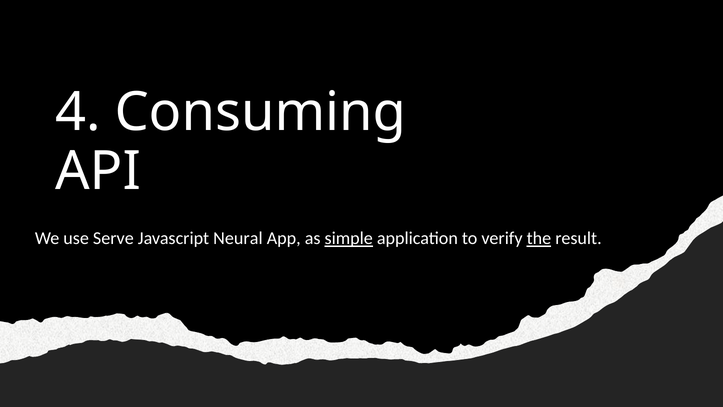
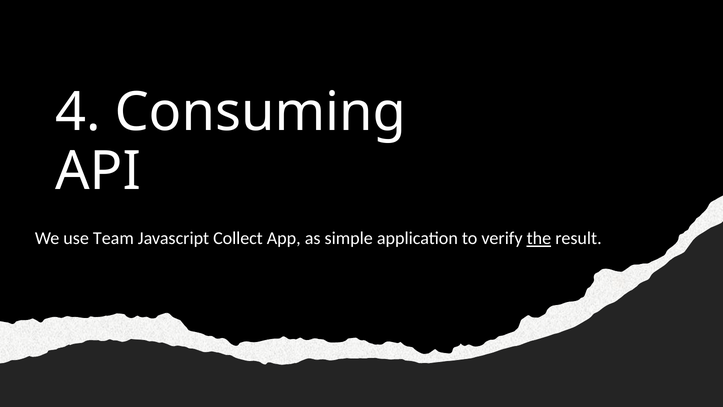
Serve: Serve -> Team
Neural: Neural -> Collect
simple underline: present -> none
